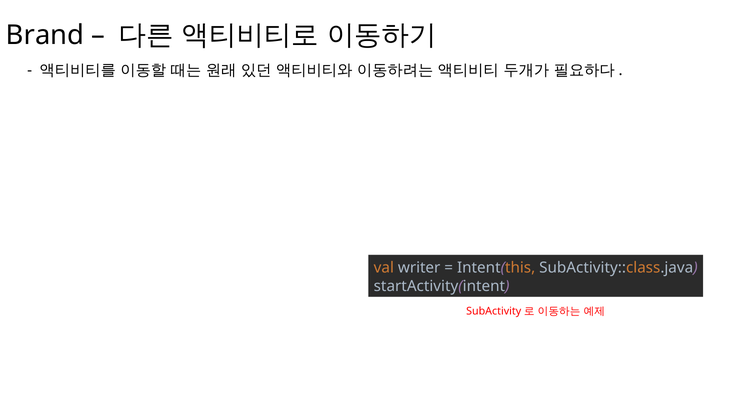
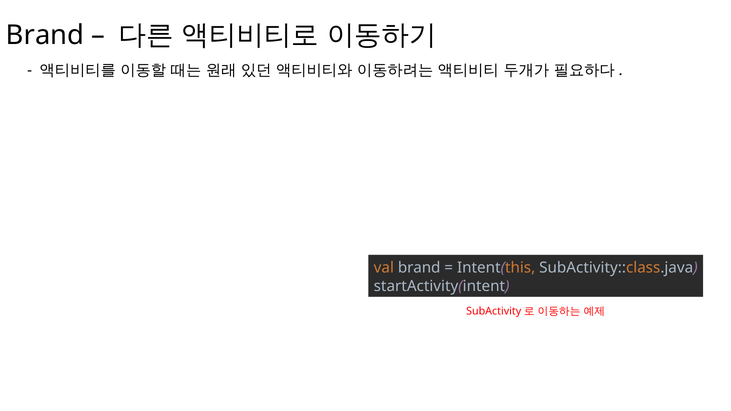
val writer: writer -> brand
